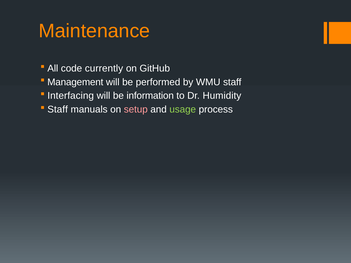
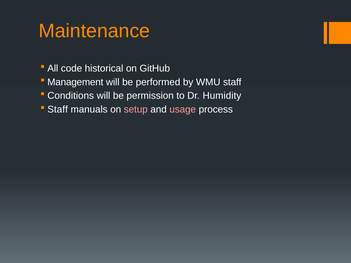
currently: currently -> historical
Interfacing: Interfacing -> Conditions
information: information -> permission
usage colour: light green -> pink
